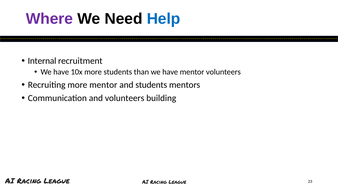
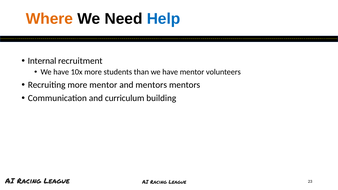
Where colour: purple -> orange
and students: students -> mentors
and volunteers: volunteers -> curriculum
